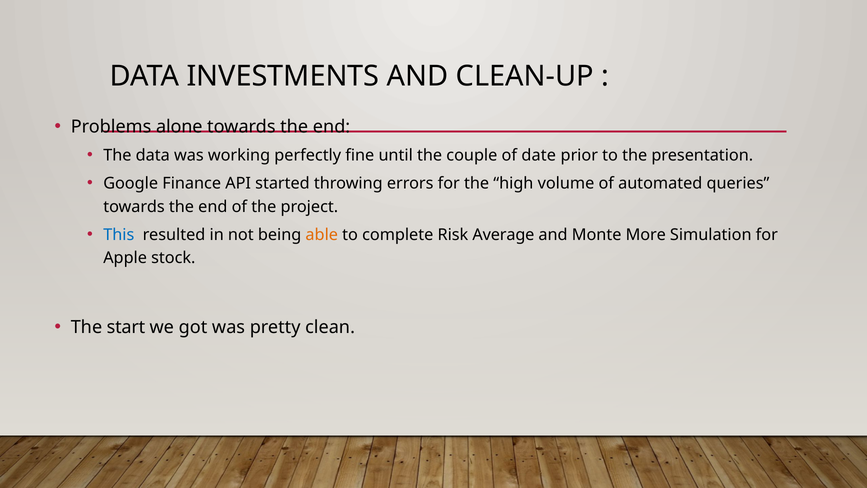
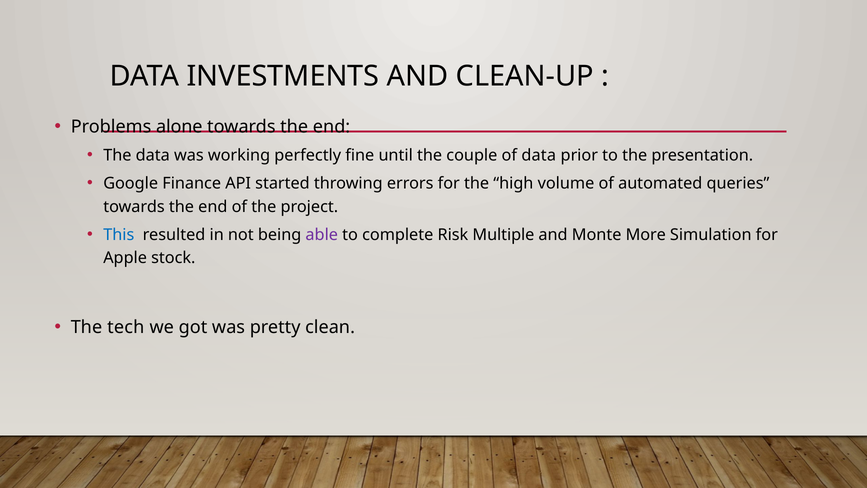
of date: date -> data
able colour: orange -> purple
Average: Average -> Multiple
start: start -> tech
